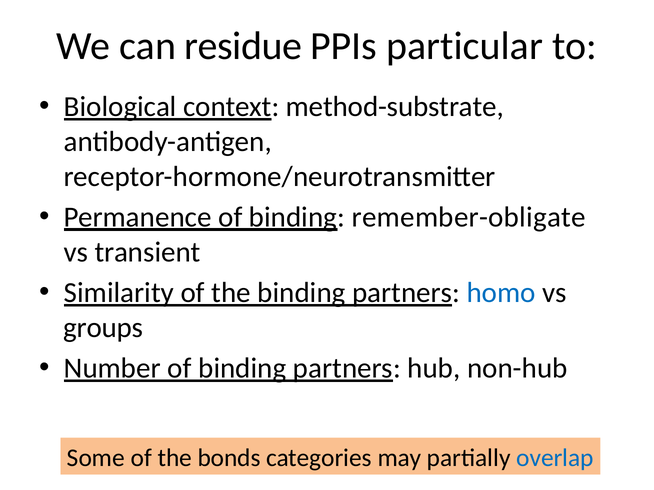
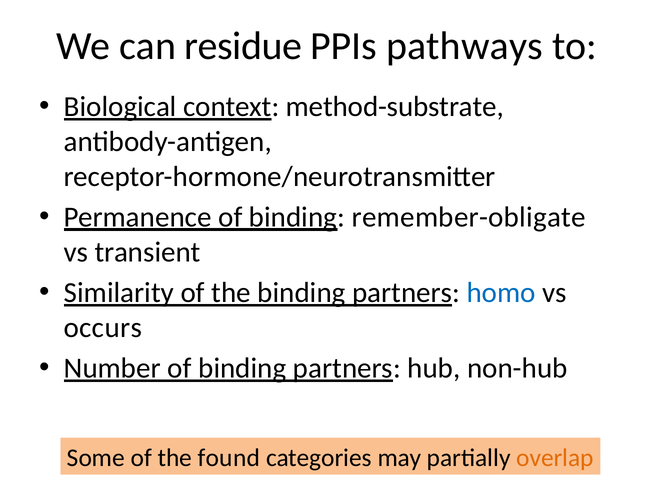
particular: particular -> pathways
groups: groups -> occurs
bonds: bonds -> found
overlap colour: blue -> orange
